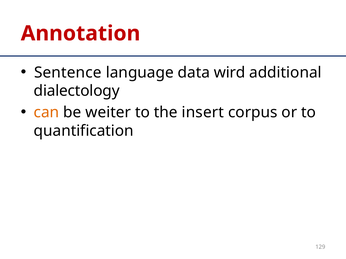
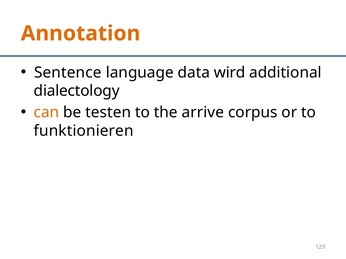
Annotation colour: red -> orange
weiter: weiter -> testen
insert: insert -> arrive
quantification: quantification -> funktionieren
